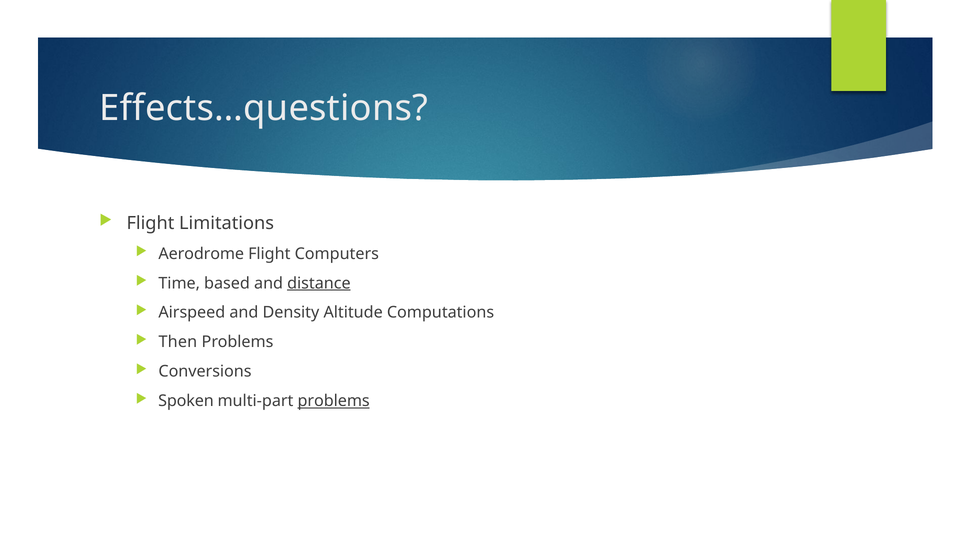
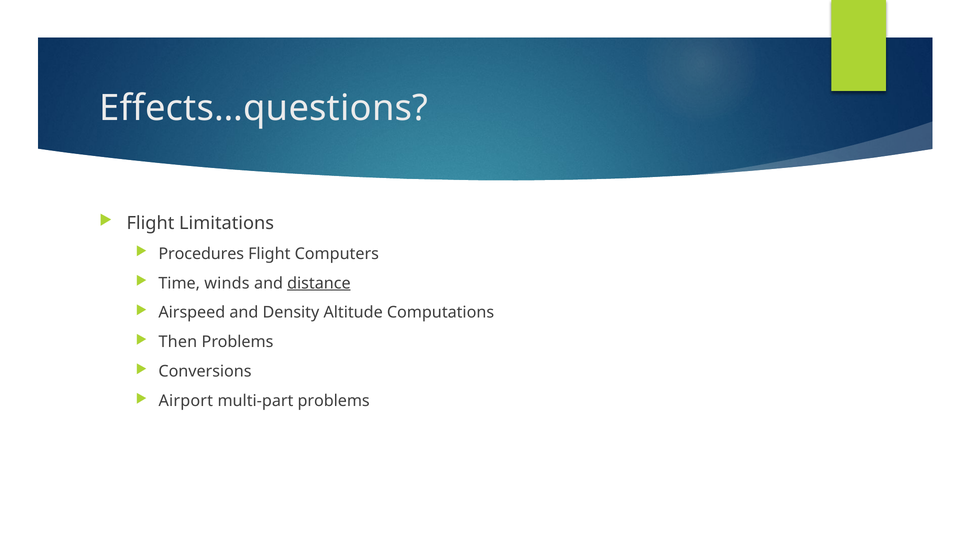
Aerodrome: Aerodrome -> Procedures
based: based -> winds
Spoken: Spoken -> Airport
problems at (334, 401) underline: present -> none
